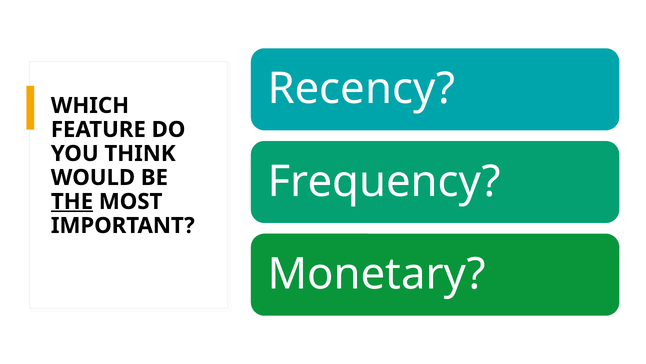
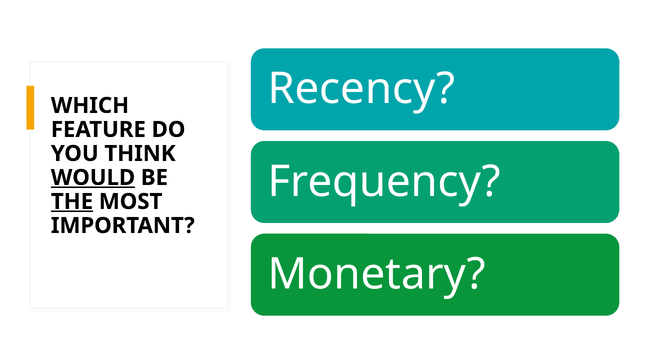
WOULD underline: none -> present
